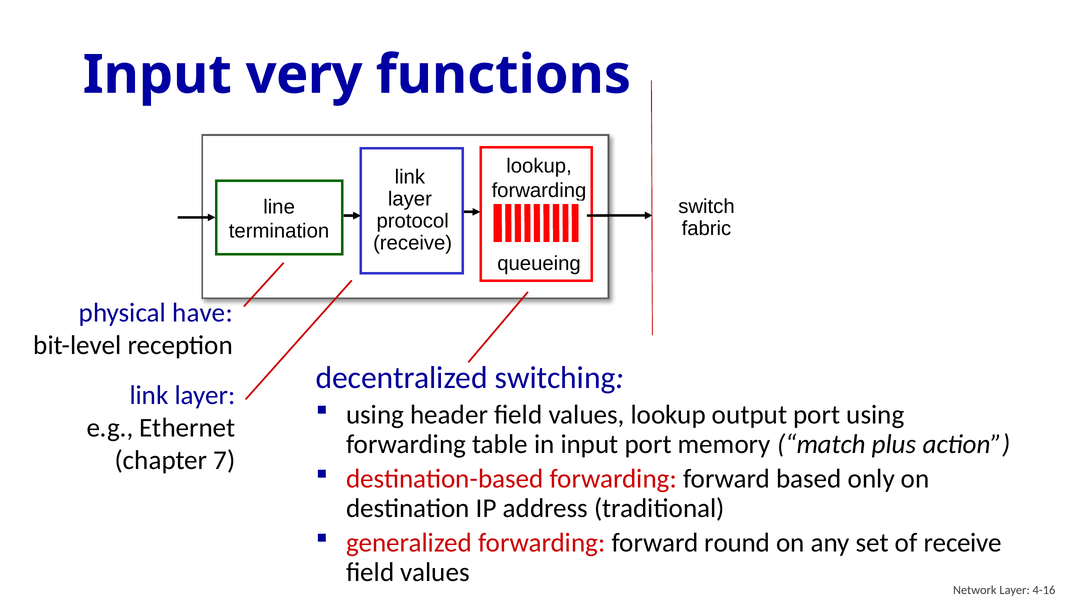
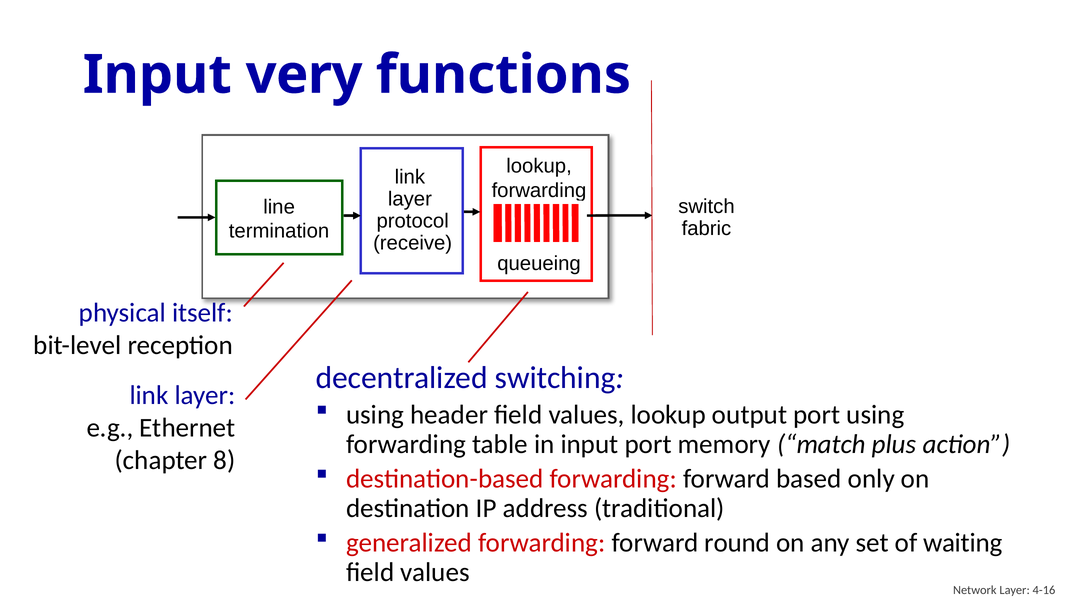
have: have -> itself
7: 7 -> 8
of receive: receive -> waiting
